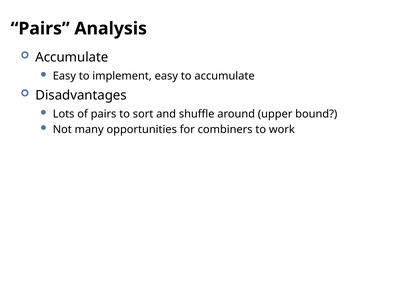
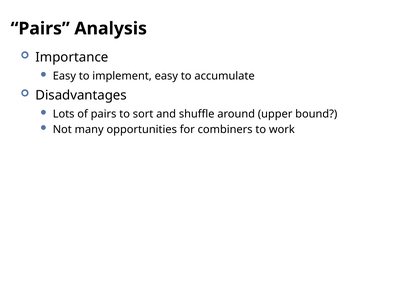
Accumulate at (72, 57): Accumulate -> Importance
